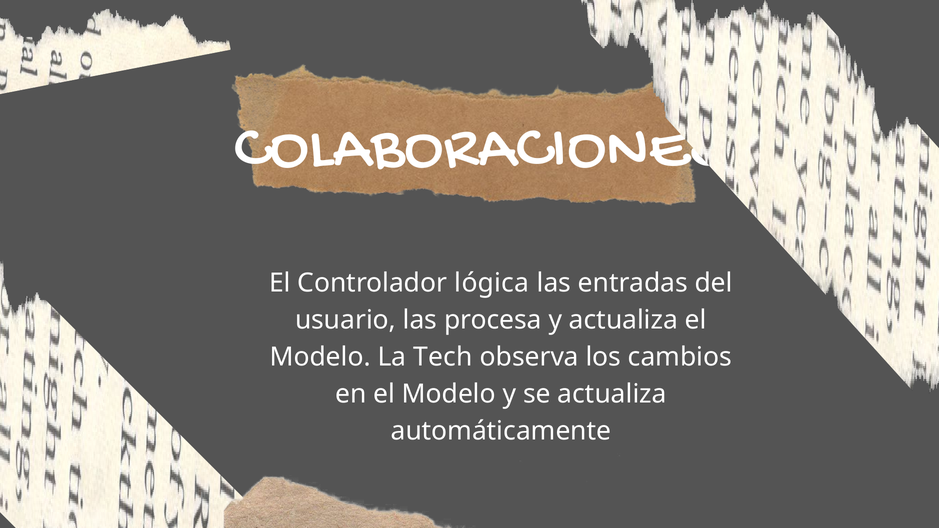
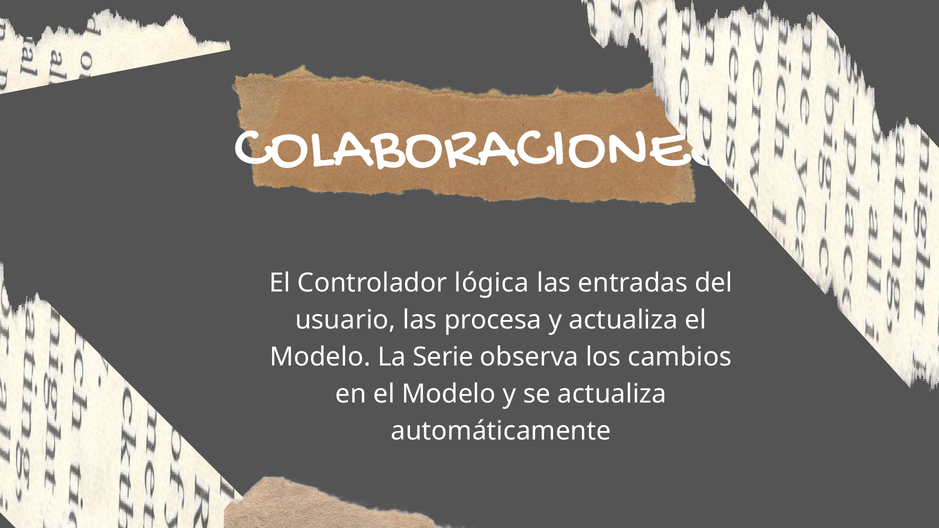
Tech: Tech -> Serie
